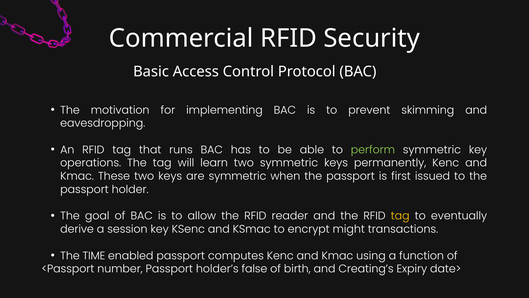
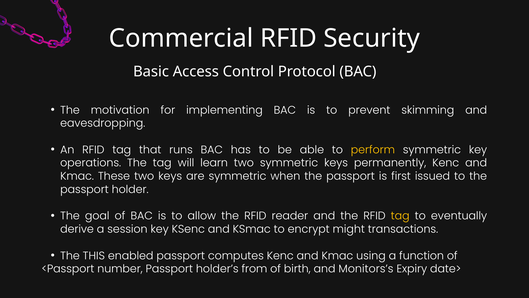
perform colour: light green -> yellow
TIME: TIME -> THIS
false: false -> from
Creating’s: Creating’s -> Monitors’s
